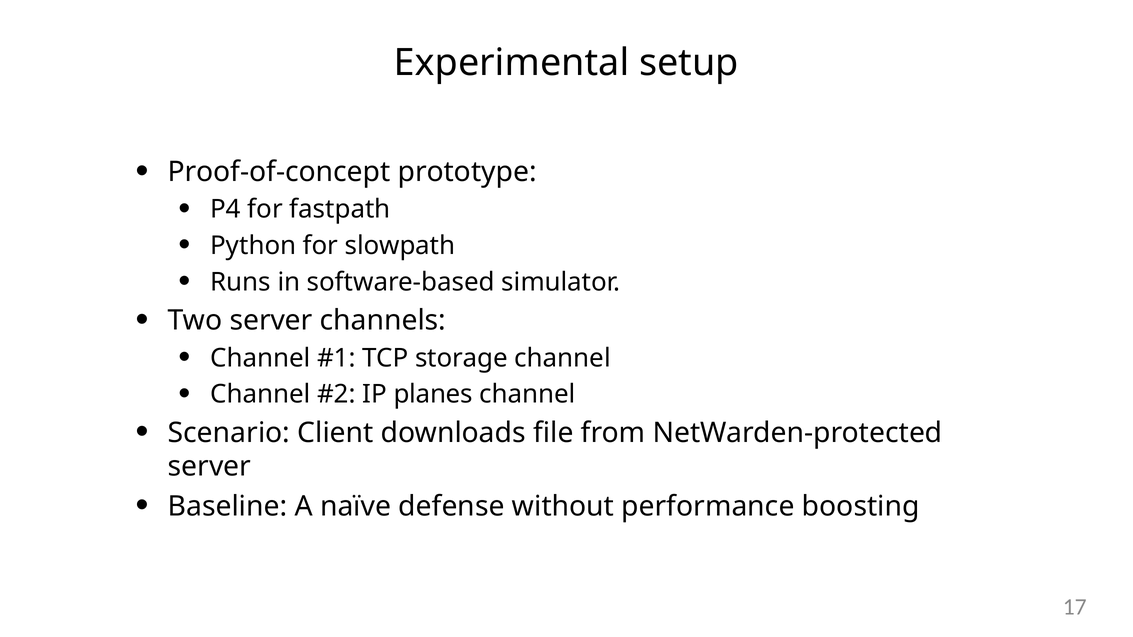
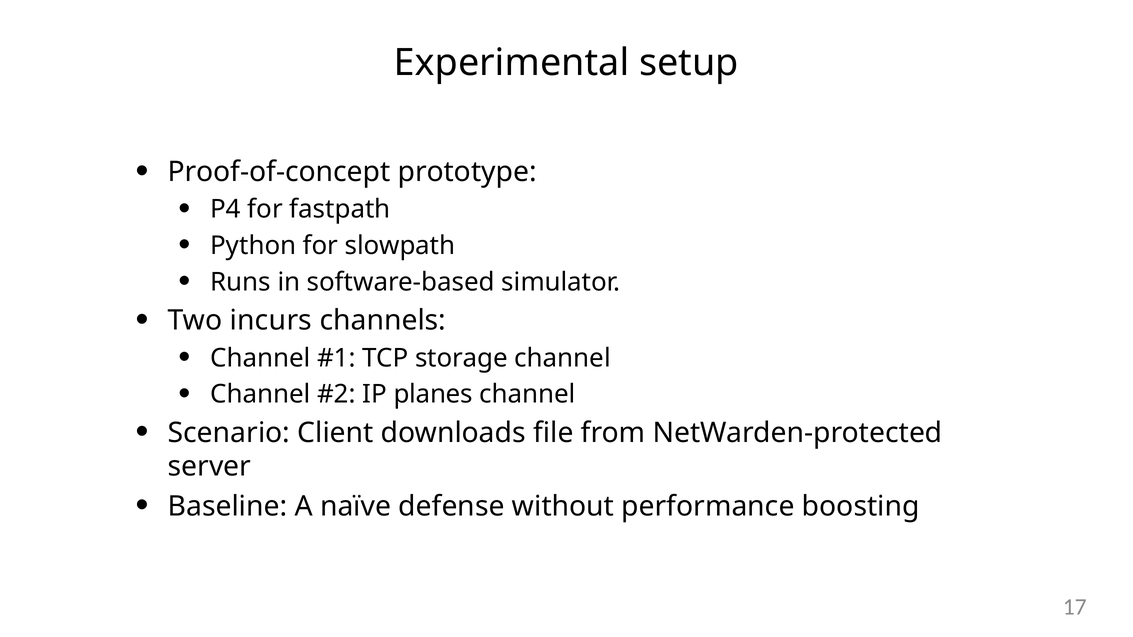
Two server: server -> incurs
